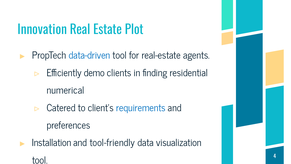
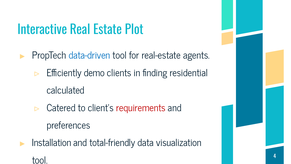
Innovation: Innovation -> Interactive
numerical: numerical -> calculated
requirements colour: blue -> red
tool-friendly: tool-friendly -> total-friendly
